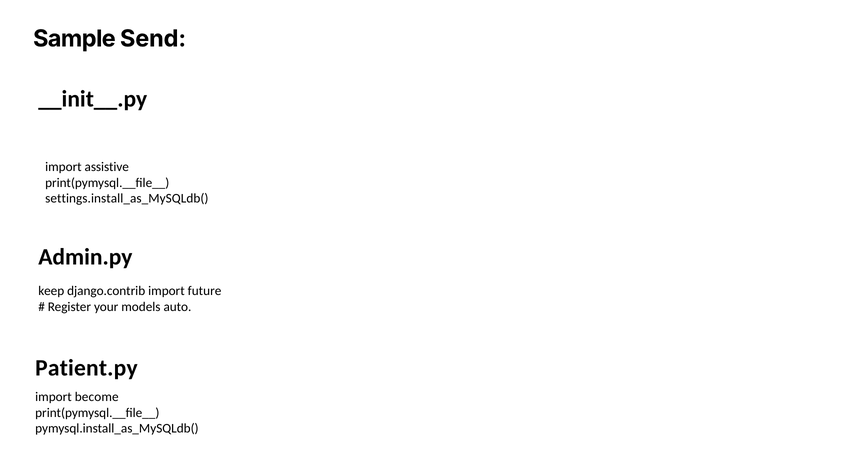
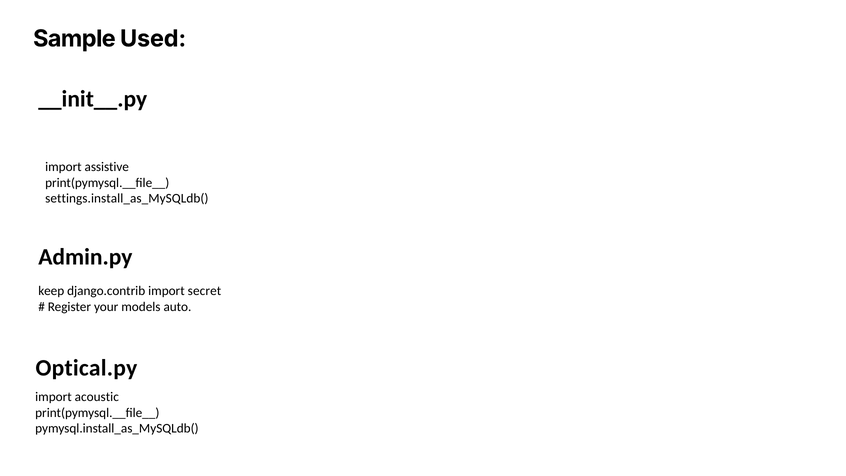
Send: Send -> Used
future: future -> secret
Patient.py: Patient.py -> Optical.py
become: become -> acoustic
